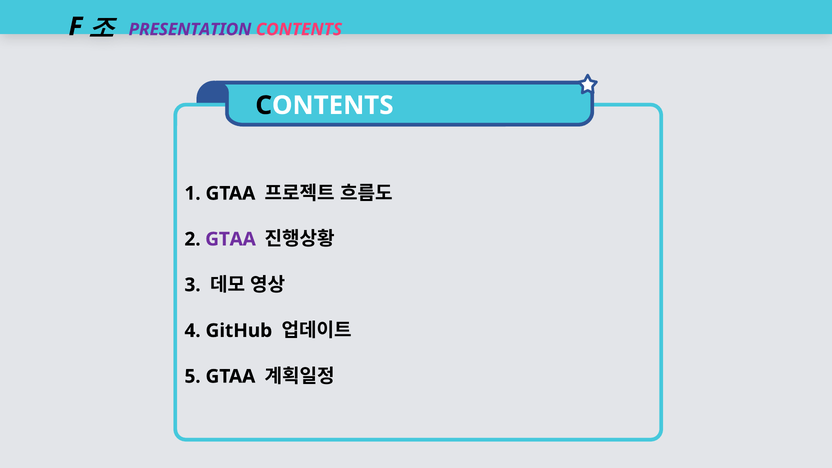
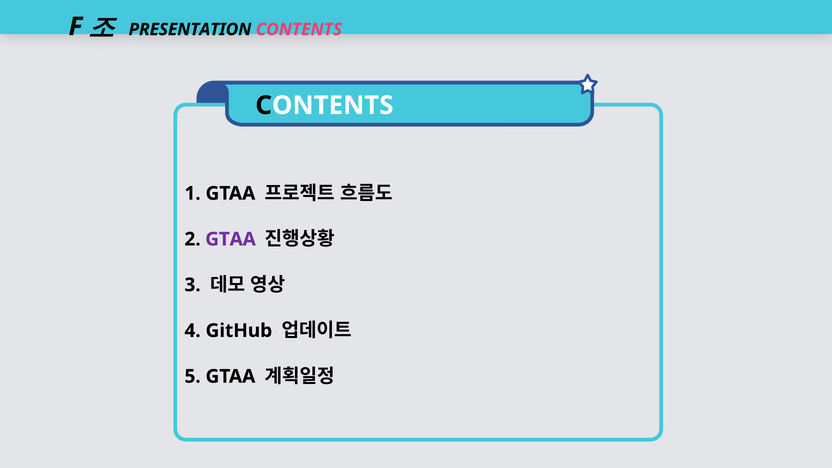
PRESENTATION colour: purple -> black
